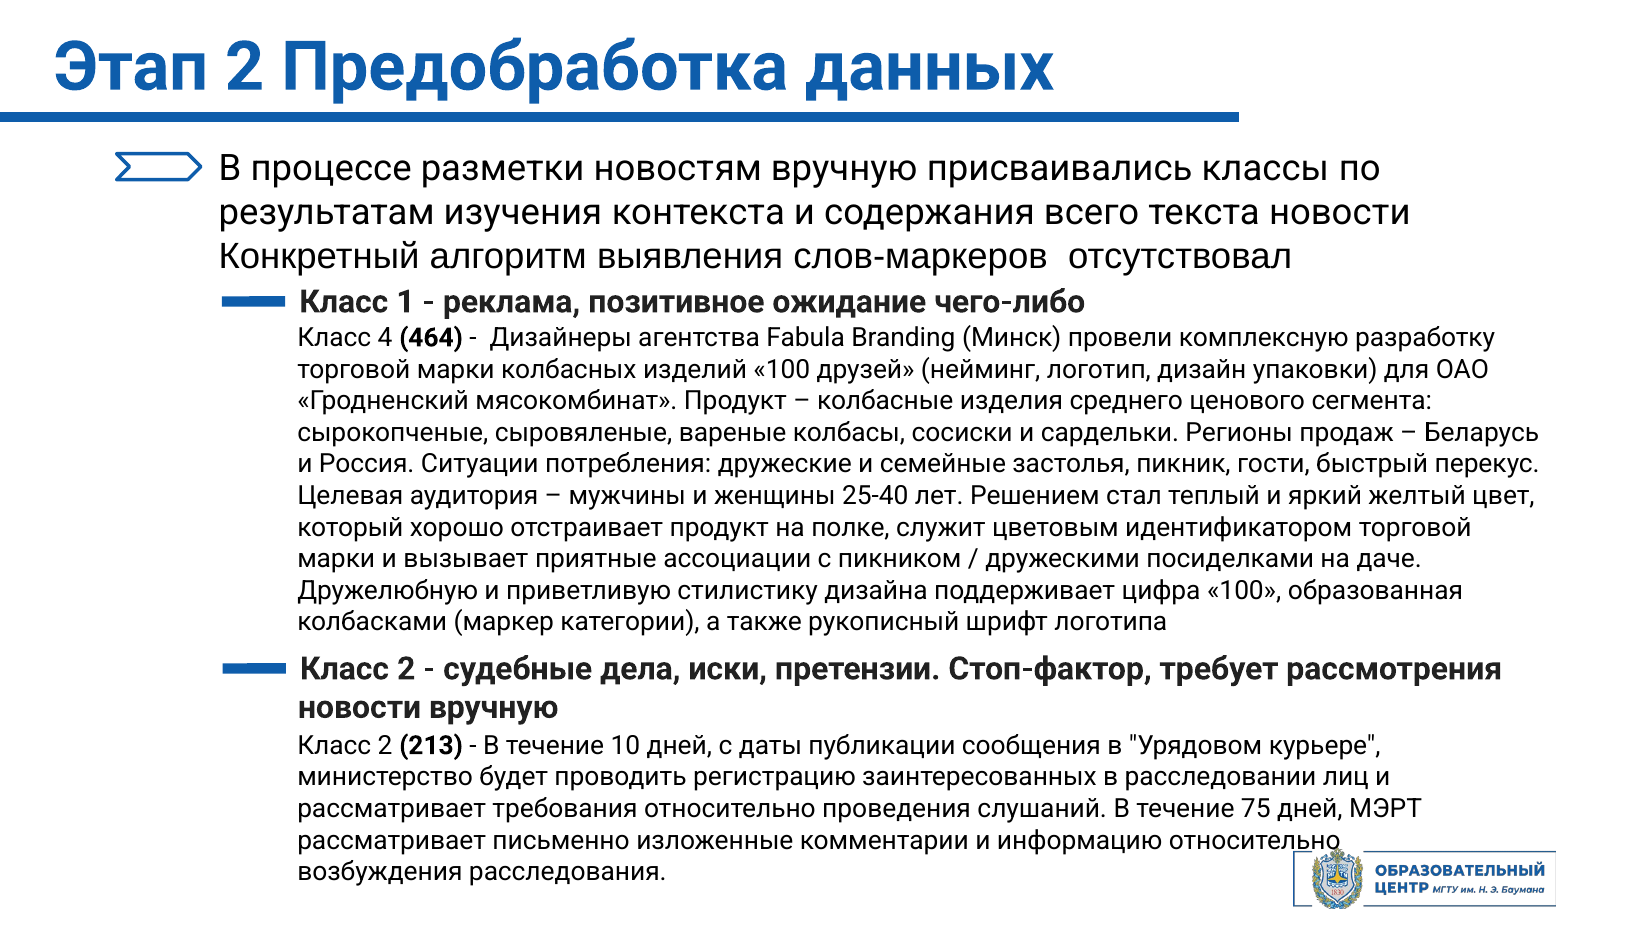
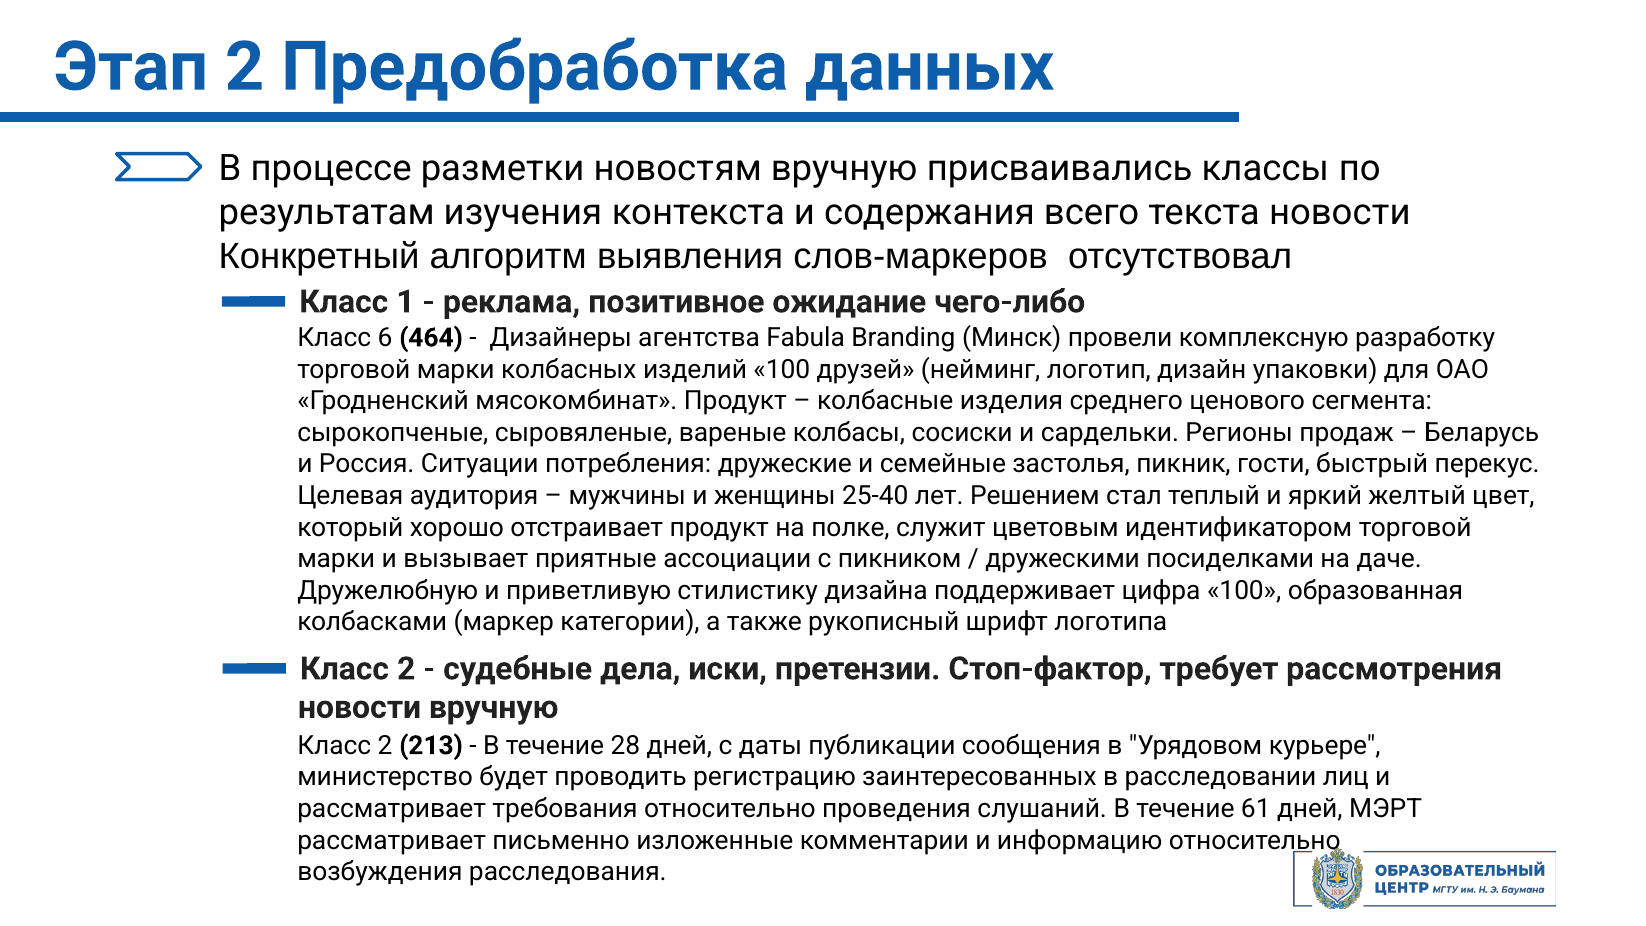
4: 4 -> 6
10: 10 -> 28
75: 75 -> 61
